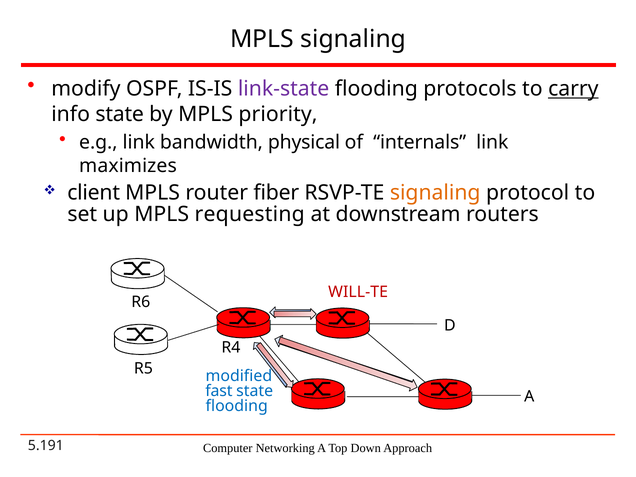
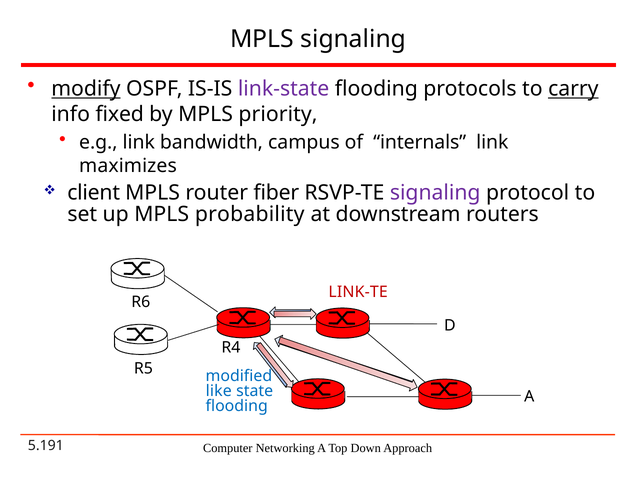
modify underline: none -> present
info state: state -> fixed
physical: physical -> campus
signaling at (435, 193) colour: orange -> purple
requesting: requesting -> probability
WILL-TE: WILL-TE -> LINK-TE
fast: fast -> like
